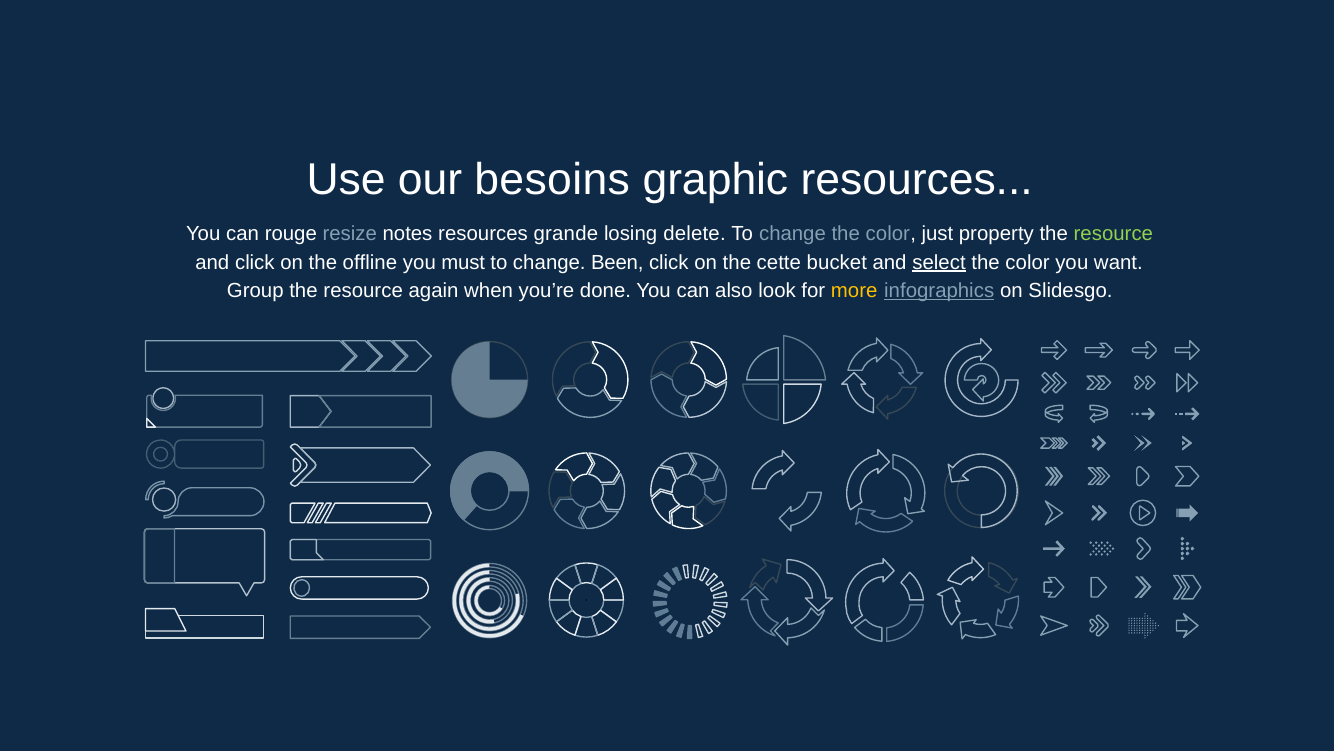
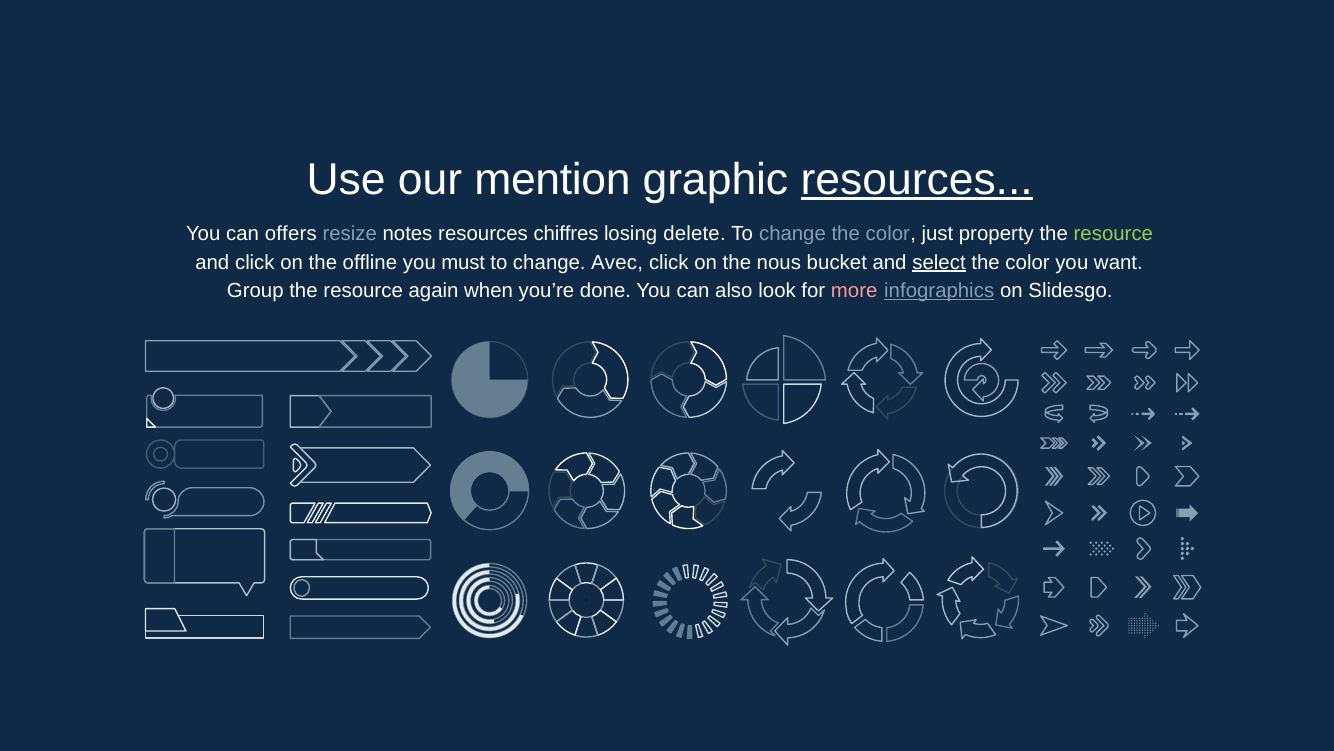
besoins: besoins -> mention
resources at (917, 179) underline: none -> present
rouge: rouge -> offers
grande: grande -> chiffres
Been: Been -> Avec
cette: cette -> nous
more colour: yellow -> pink
